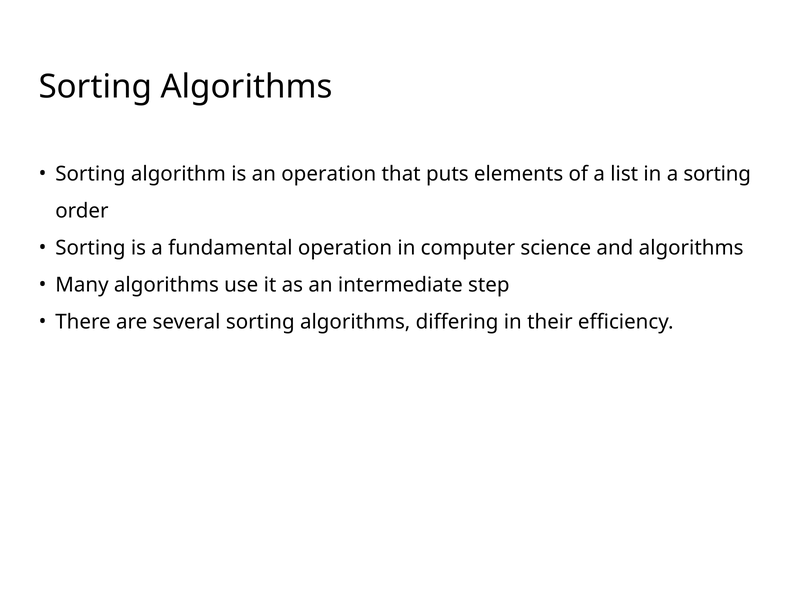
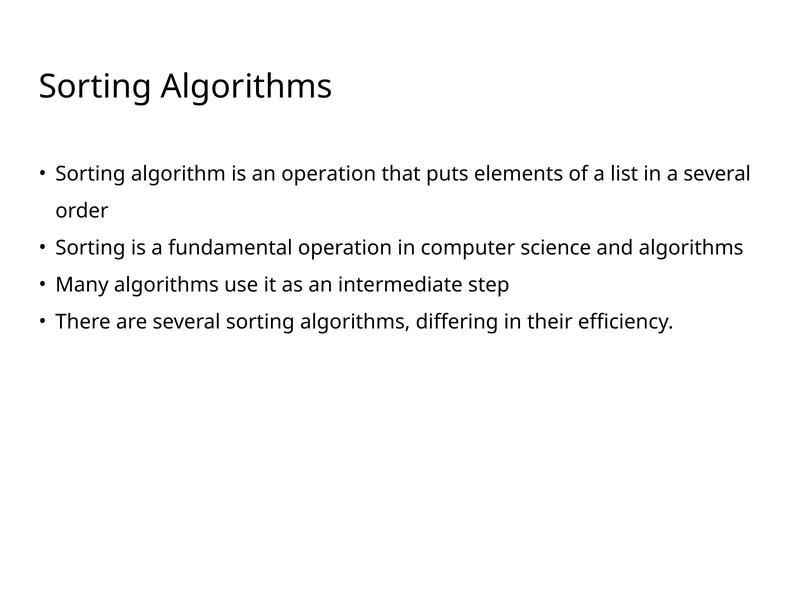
a sorting: sorting -> several
